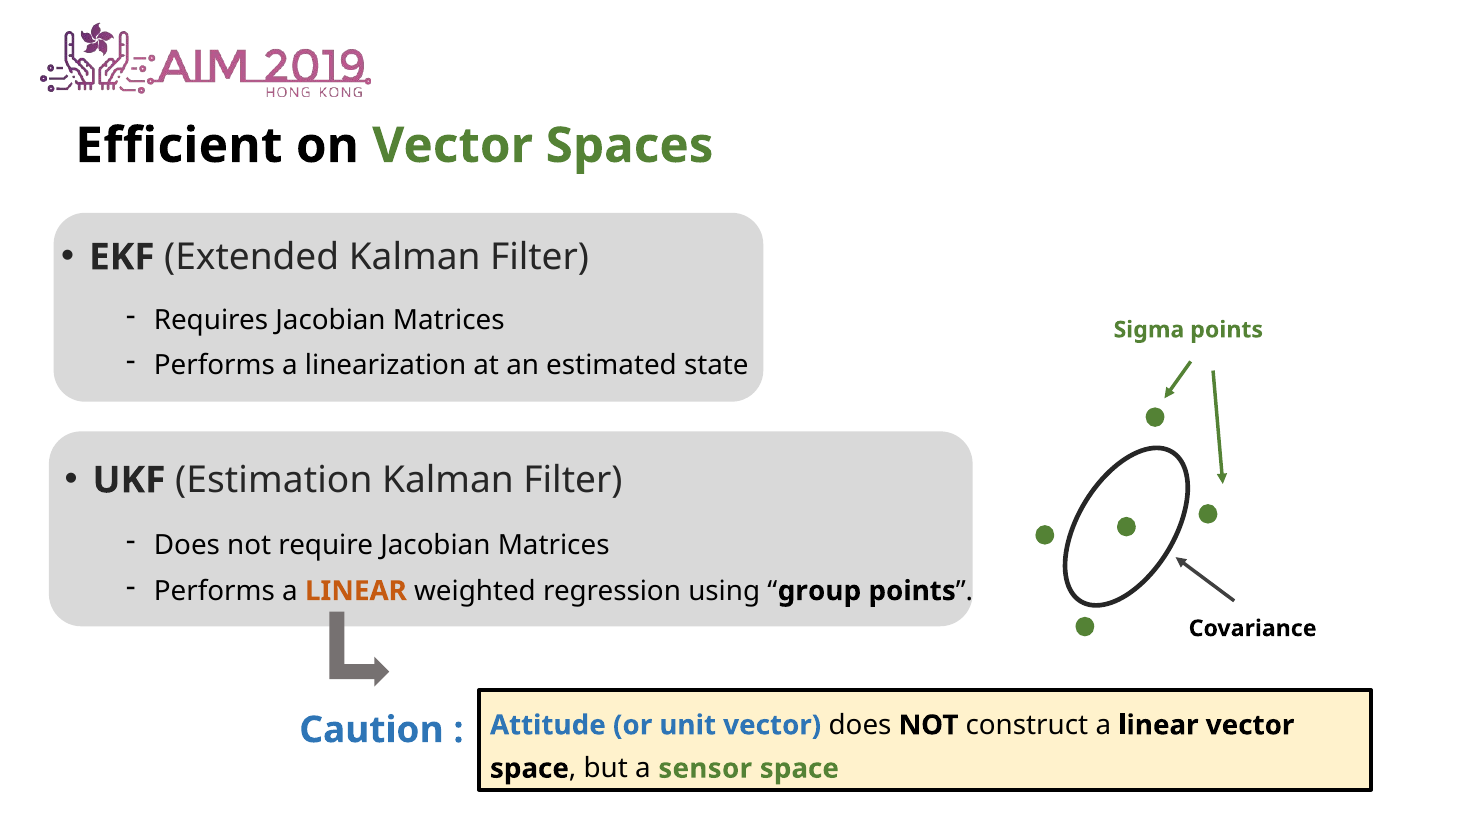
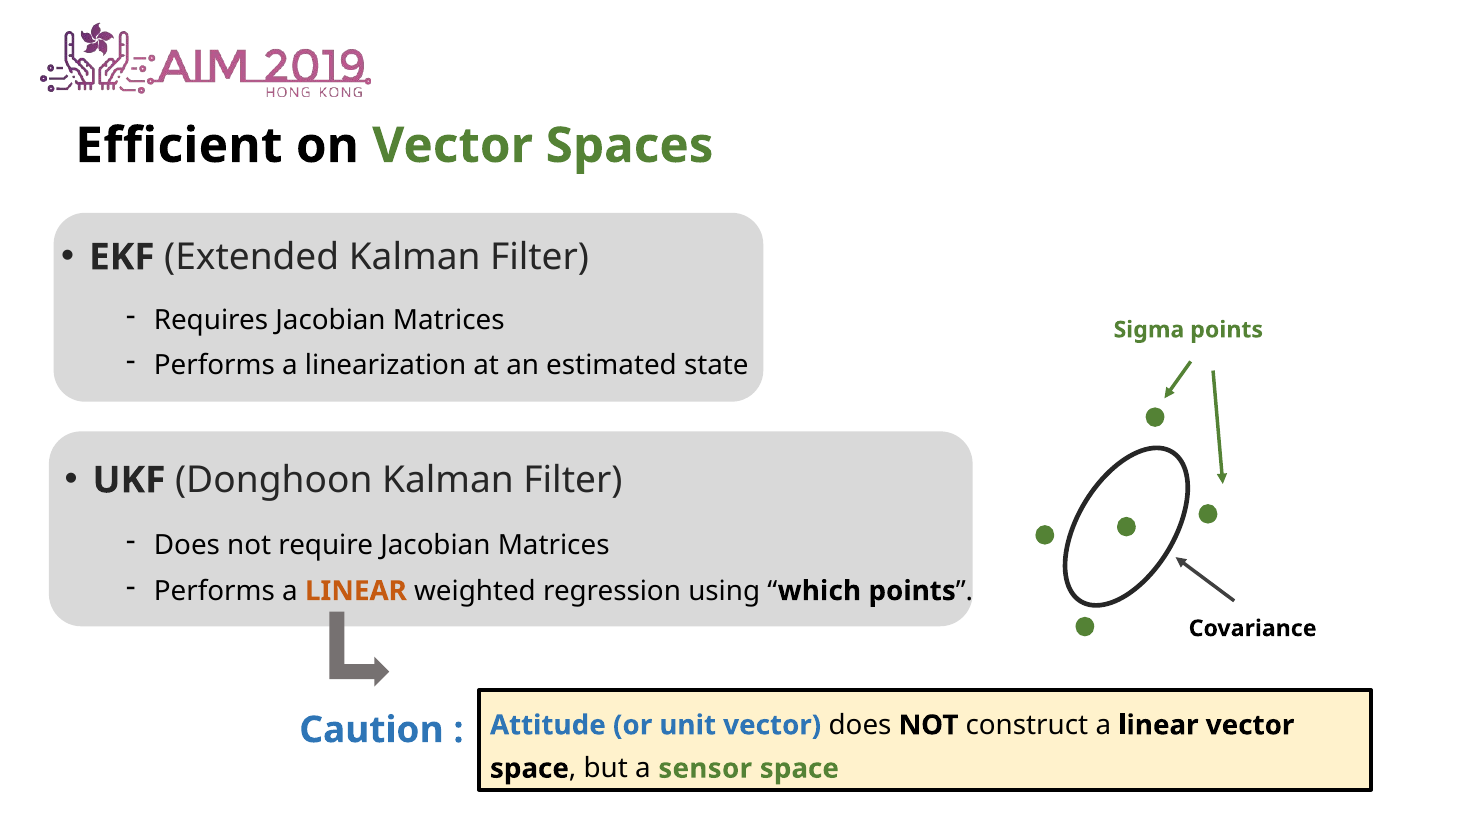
Estimation: Estimation -> Donghoon
group: group -> which
